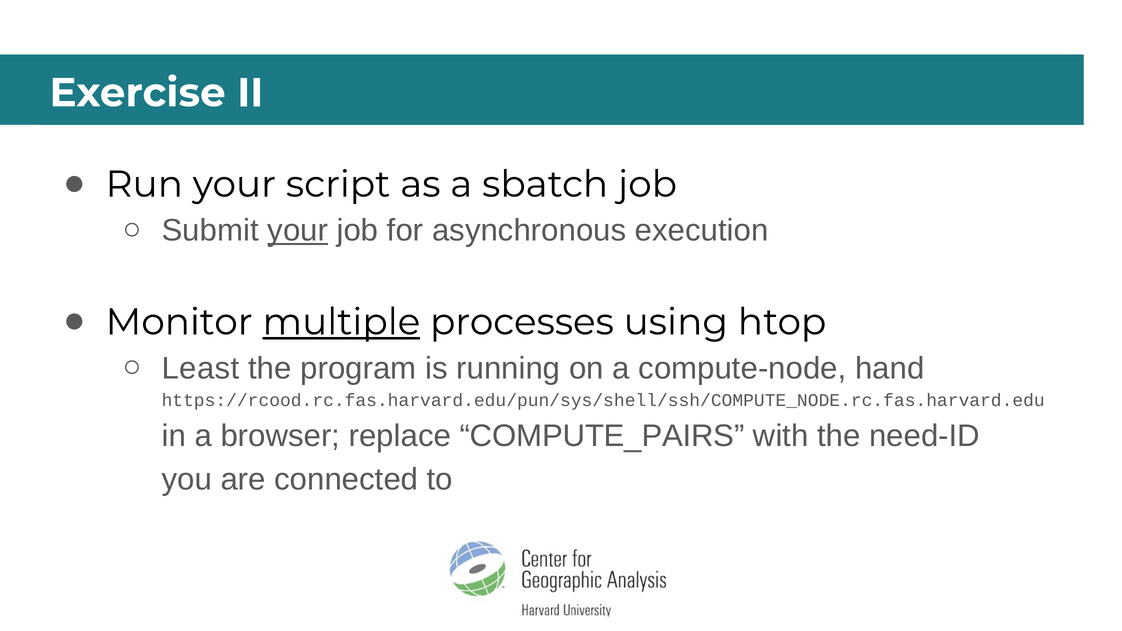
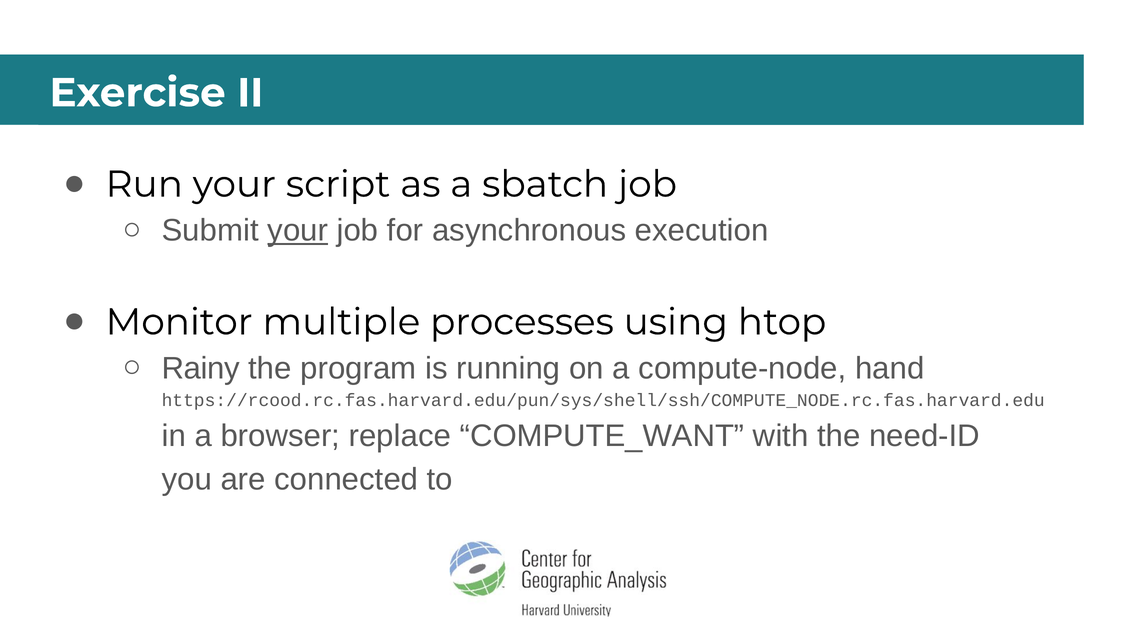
multiple underline: present -> none
Least: Least -> Rainy
COMPUTE_PAIRS: COMPUTE_PAIRS -> COMPUTE_WANT
